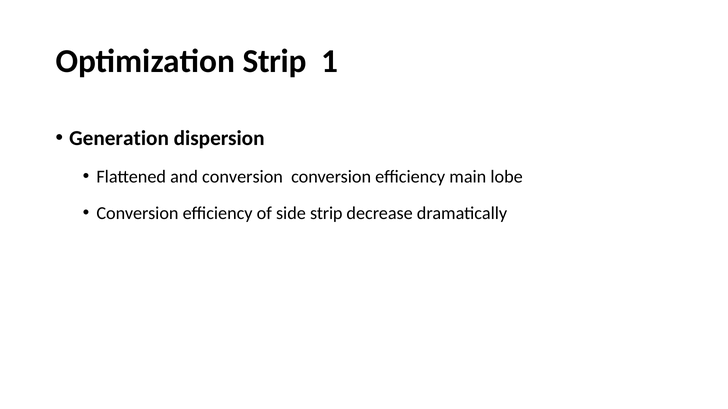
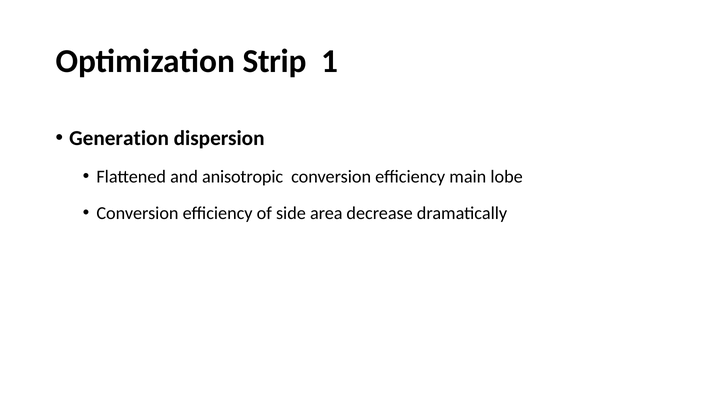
and conversion: conversion -> anisotropic
side strip: strip -> area
